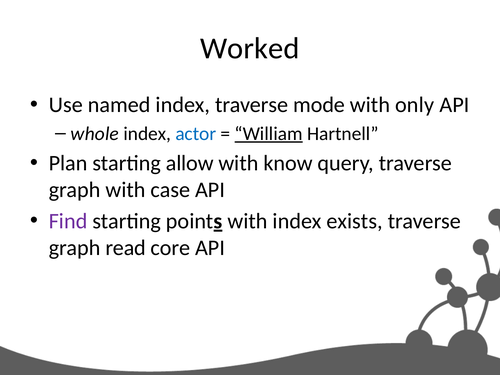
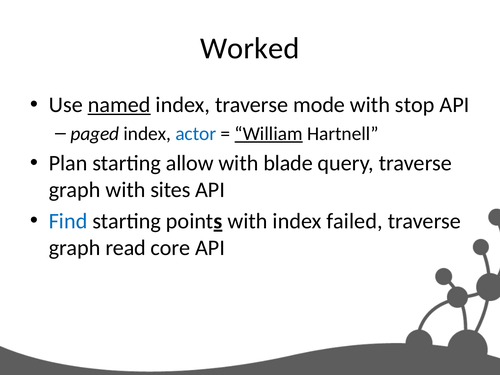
named underline: none -> present
only: only -> stop
whole: whole -> paged
know: know -> blade
case: case -> sites
Find colour: purple -> blue
exists: exists -> failed
